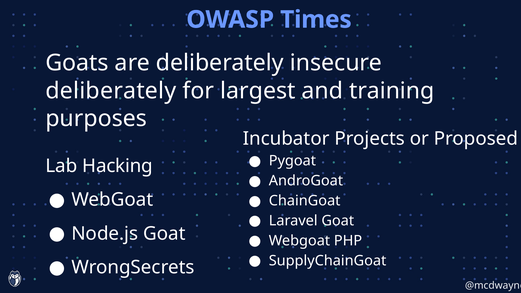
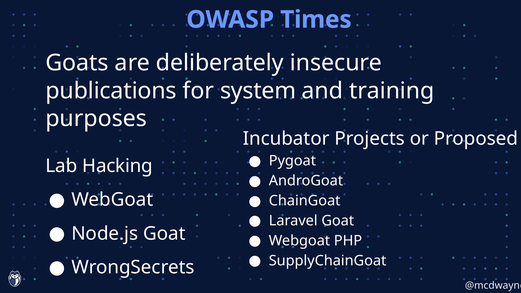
deliberately at (111, 91): deliberately -> publications
largest: largest -> system
